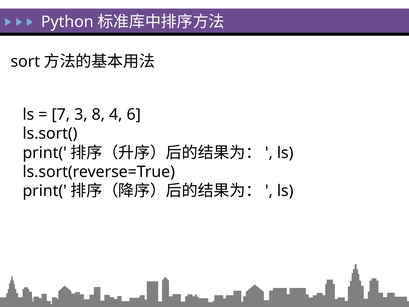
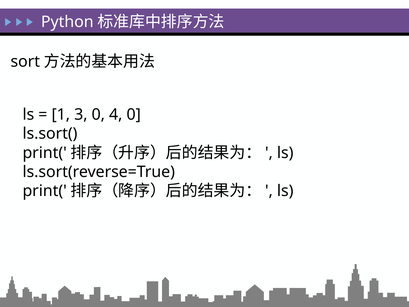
7: 7 -> 1
3 8: 8 -> 0
4 6: 6 -> 0
